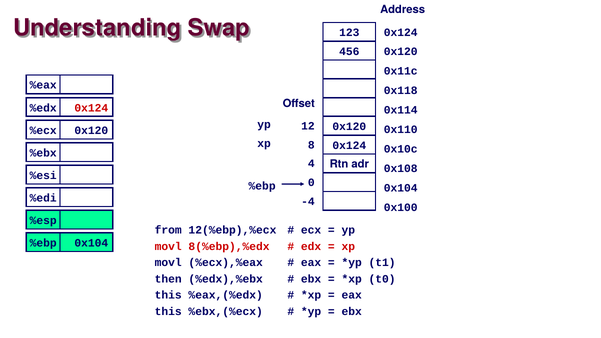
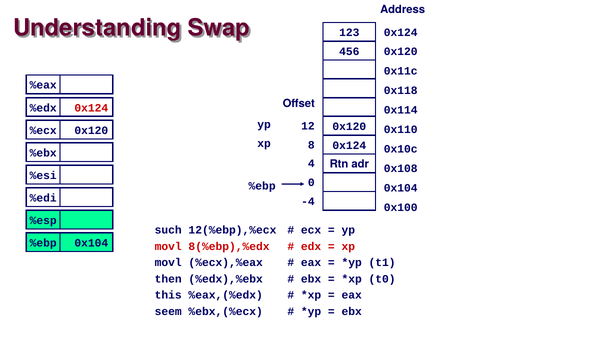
from: from -> such
this at (168, 311): this -> seem
